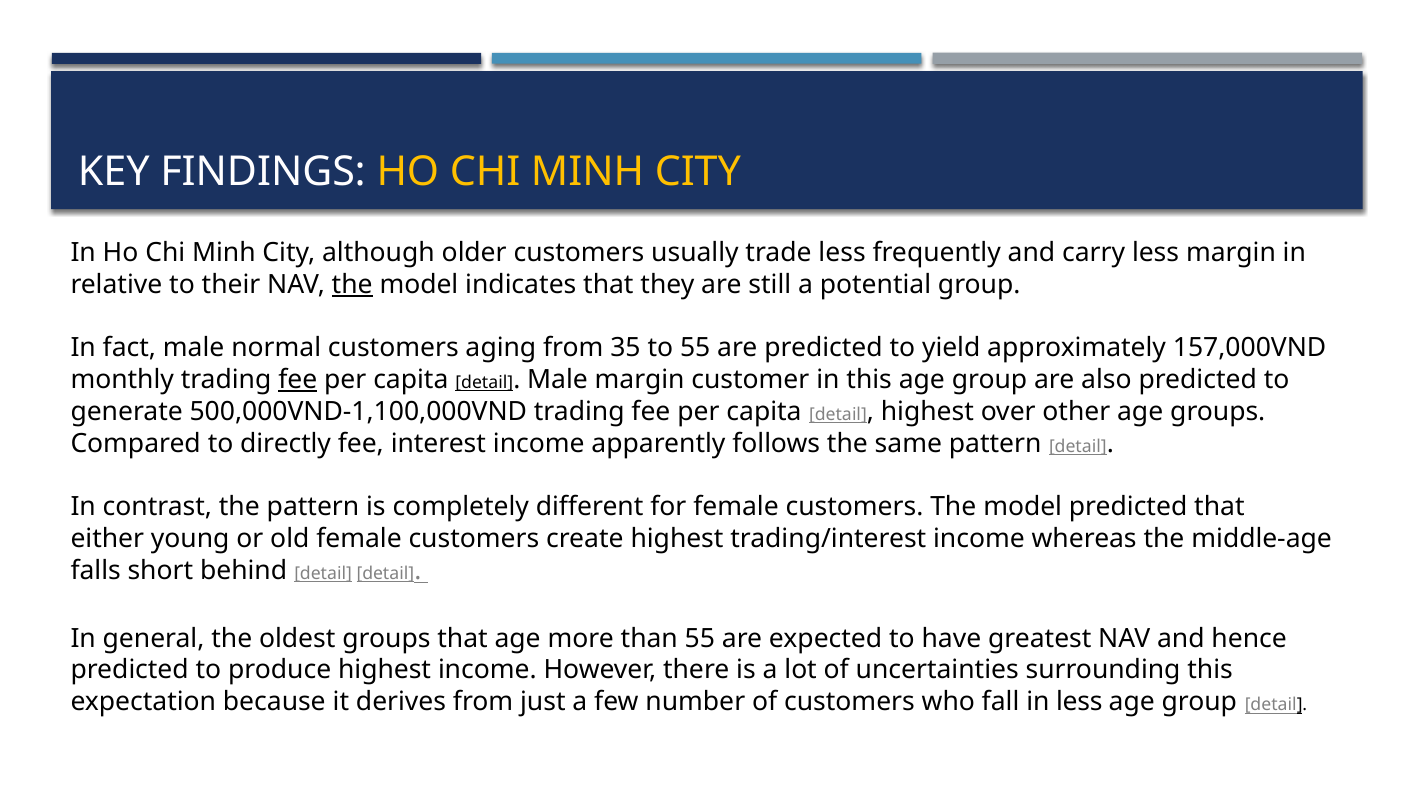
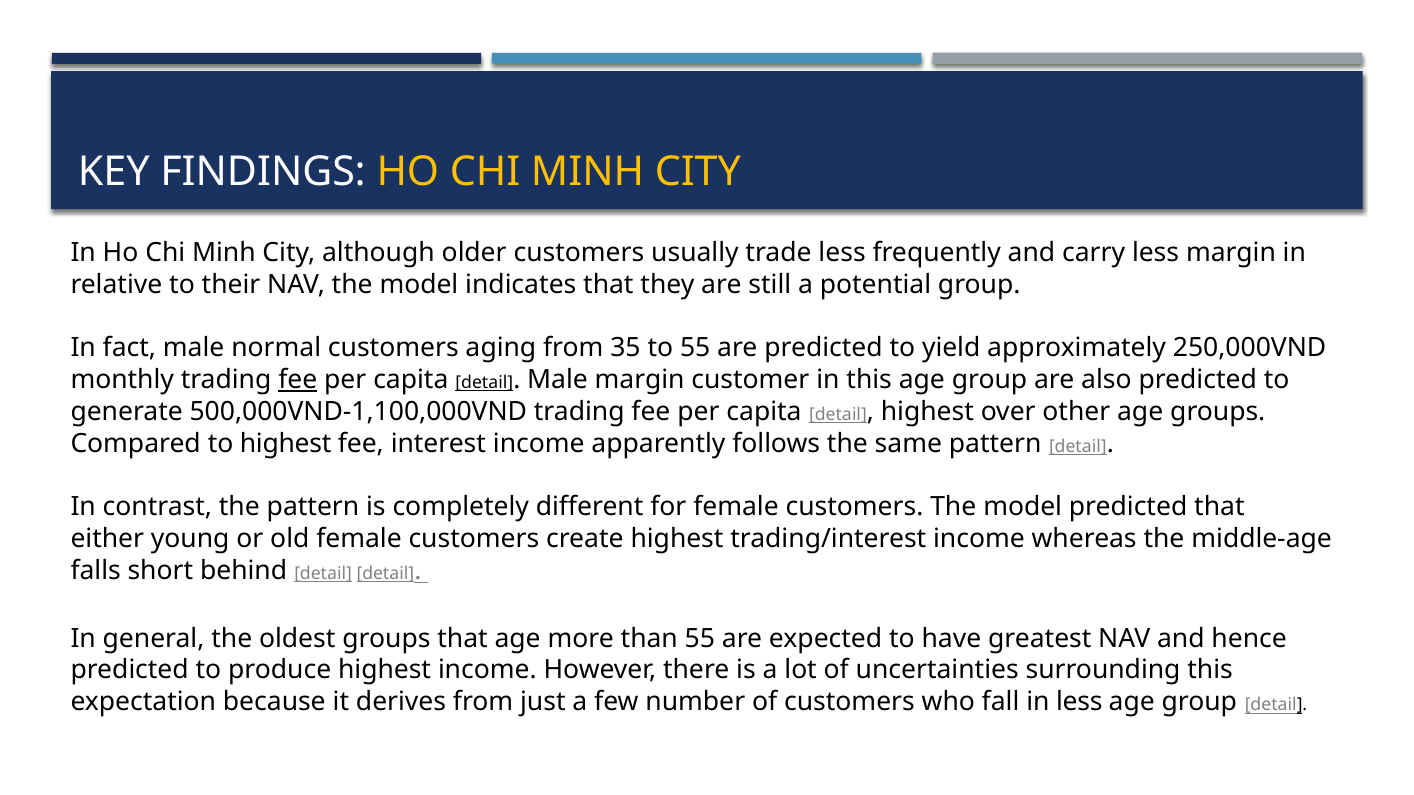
the at (352, 285) underline: present -> none
157,000VND: 157,000VND -> 250,000VND
to directly: directly -> highest
